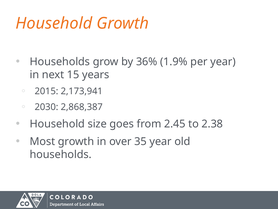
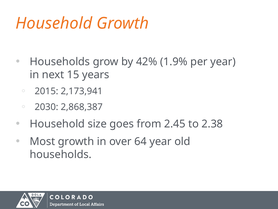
36%: 36% -> 42%
35: 35 -> 64
